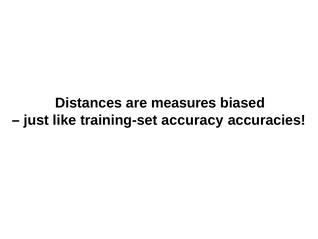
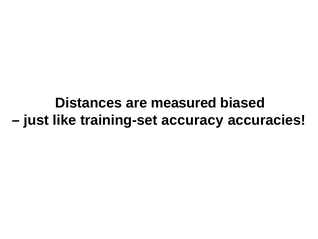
measures: measures -> measured
